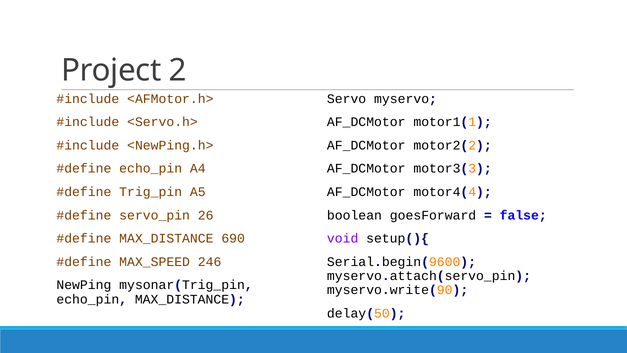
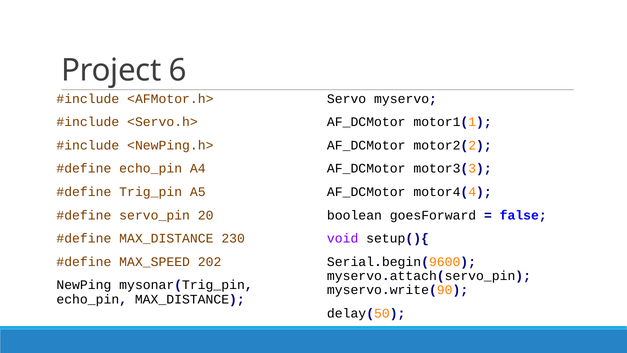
2: 2 -> 6
26: 26 -> 20
690: 690 -> 230
246: 246 -> 202
